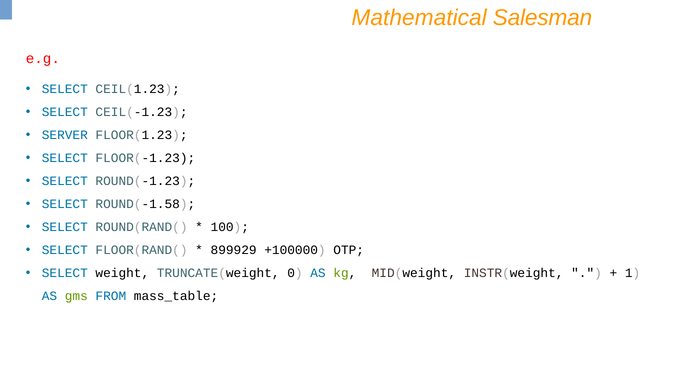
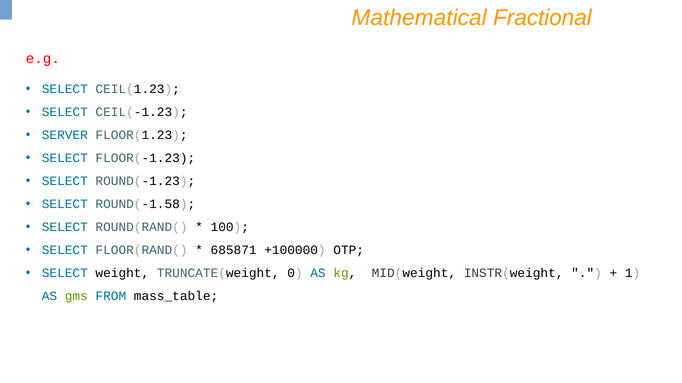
Salesman: Salesman -> Fractional
899929: 899929 -> 685871
